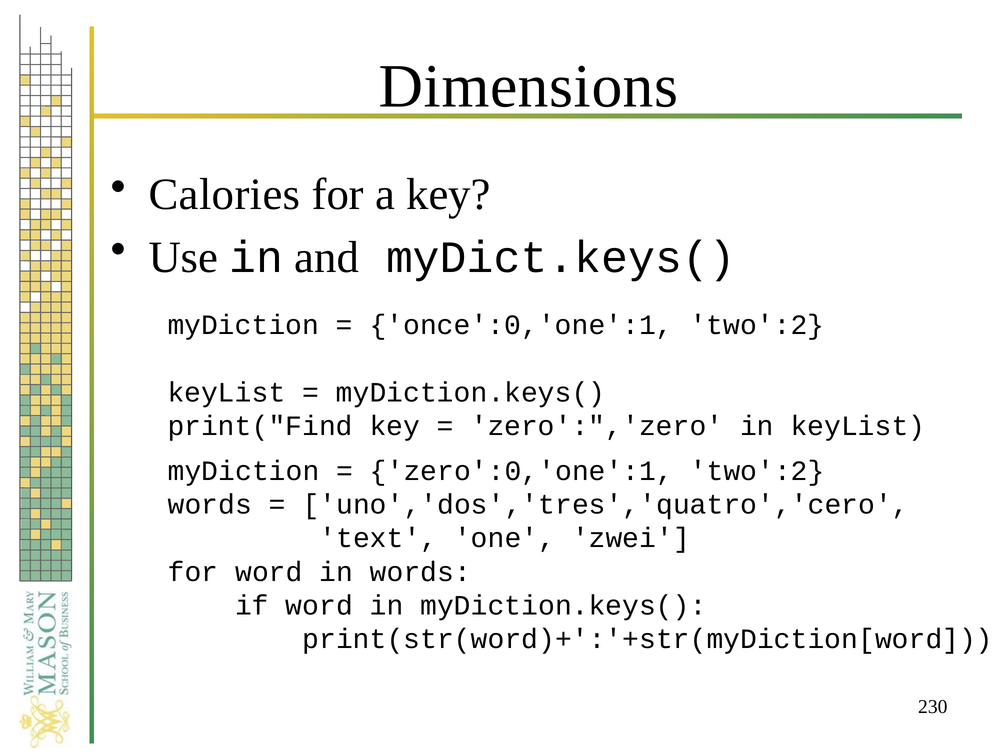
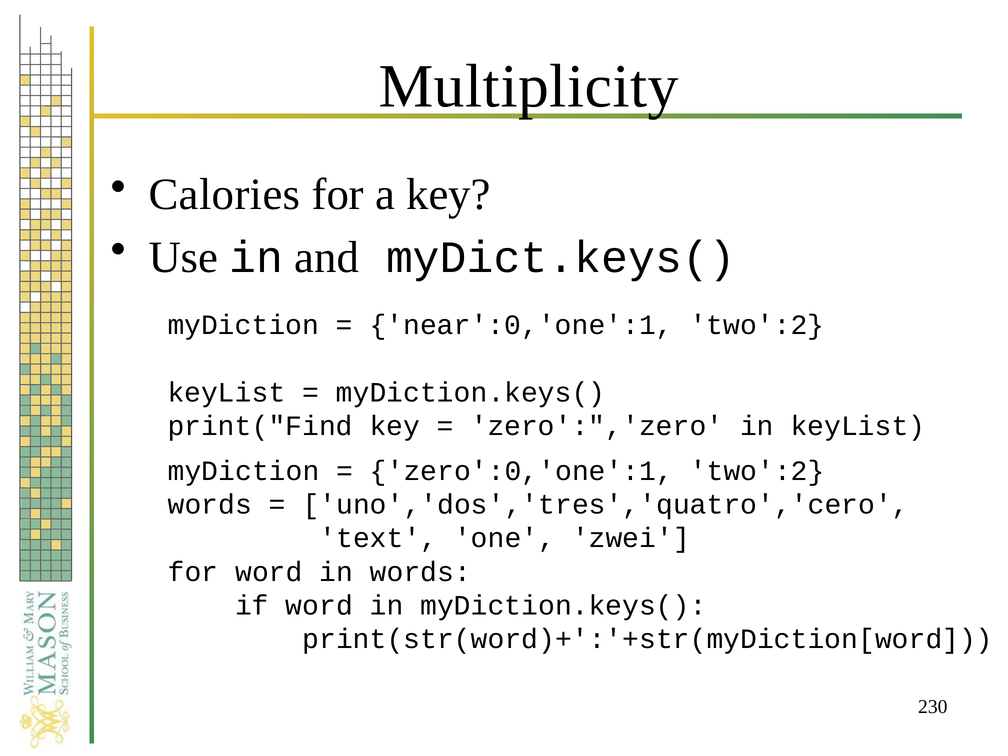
Dimensions: Dimensions -> Multiplicity
once':0,'one':1: once':0,'one':1 -> near':0,'one':1
